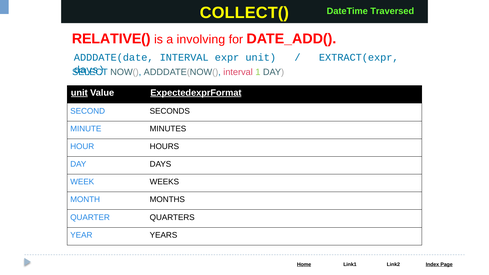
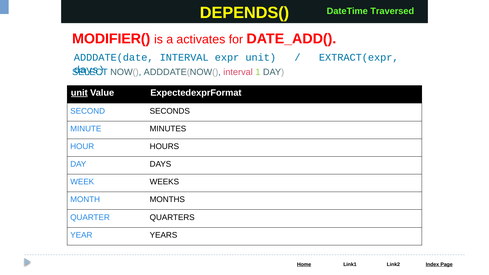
COLLECT(: COLLECT( -> DEPENDS(
RELATIVE(: RELATIVE( -> MODIFIER(
involving: involving -> activates
ExpectedexprFormat underline: present -> none
